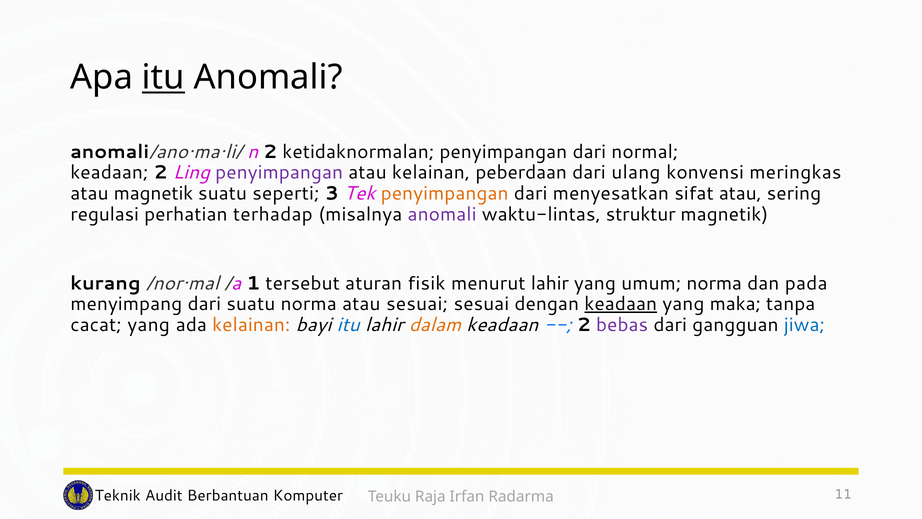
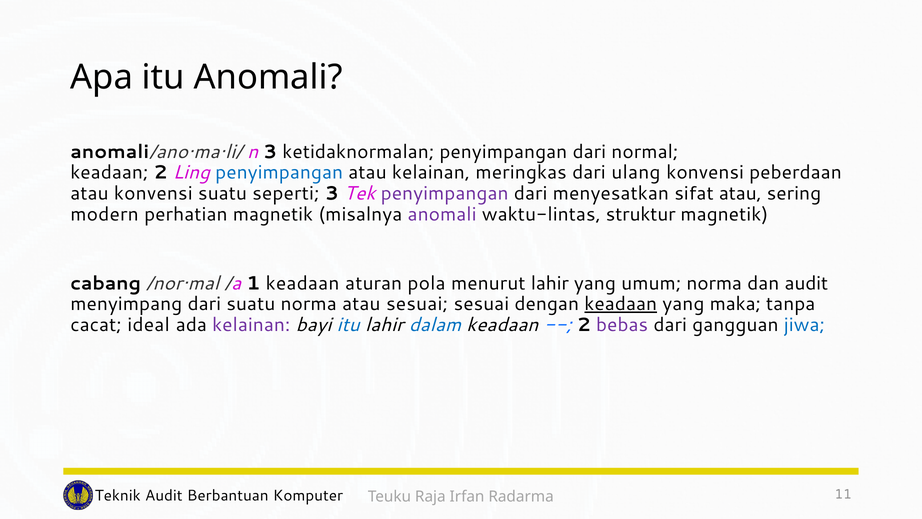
itu at (163, 77) underline: present -> none
n 2: 2 -> 3
penyimpangan at (279, 173) colour: purple -> blue
peberdaan: peberdaan -> meringkas
meringkas: meringkas -> peberdaan
atau magnetik: magnetik -> konvensi
penyimpangan at (445, 193) colour: orange -> purple
regulasi: regulasi -> modern
perhatian terhadap: terhadap -> magnetik
kurang: kurang -> cabang
1 tersebut: tersebut -> keadaan
fisik: fisik -> pola
dan pada: pada -> audit
cacat yang: yang -> ideal
kelainan at (251, 325) colour: orange -> purple
dalam colour: orange -> blue
